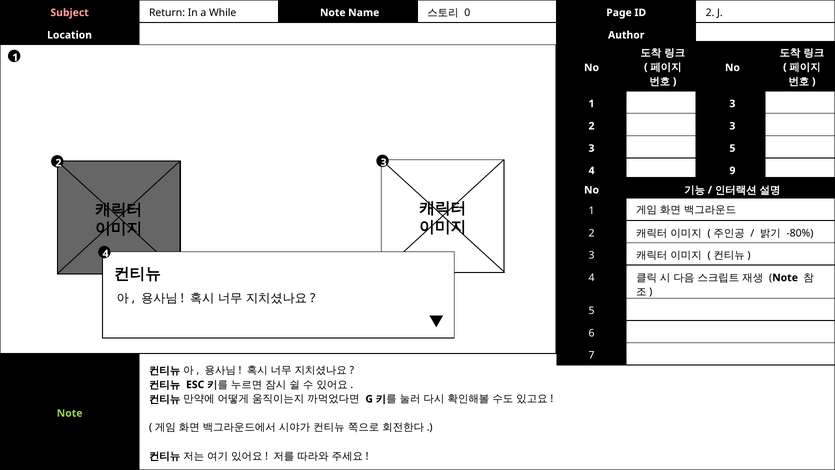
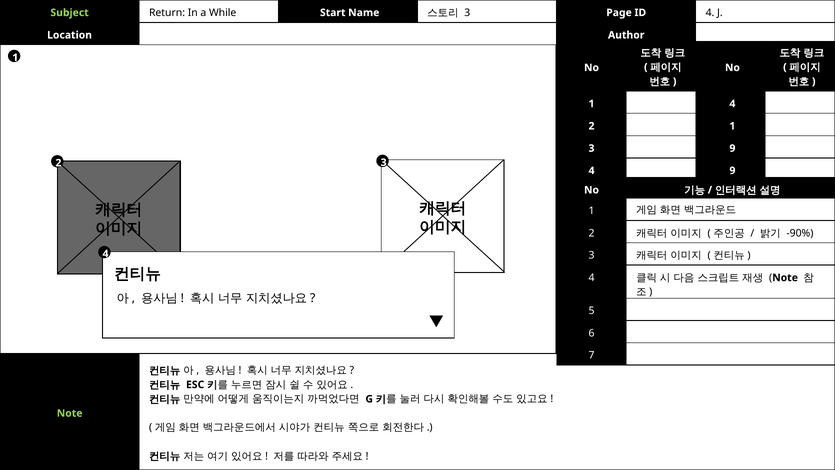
Subject colour: pink -> light green
While Note: Note -> Start
0 at (467, 13): 0 -> 3
ID 2: 2 -> 4
1 3: 3 -> 4
3 at (732, 126): 3 -> 1
3 5: 5 -> 9
-80%: -80% -> -90%
